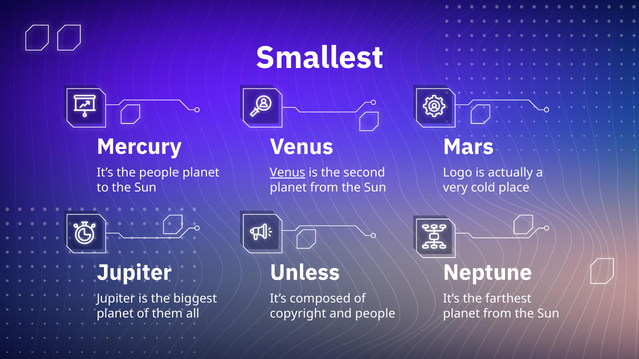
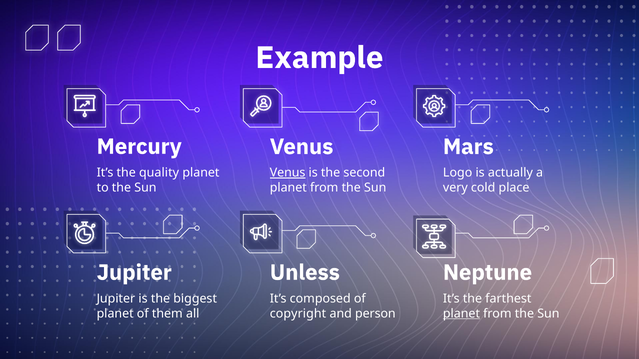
Smallest: Smallest -> Example
the people: people -> quality
and people: people -> person
planet at (461, 314) underline: none -> present
